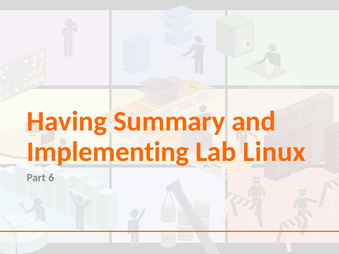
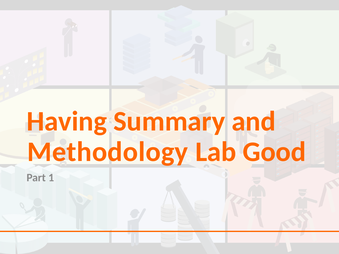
Implementing: Implementing -> Methodology
Linux: Linux -> Good
6: 6 -> 1
